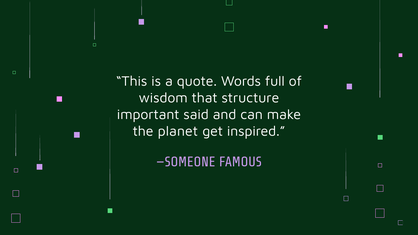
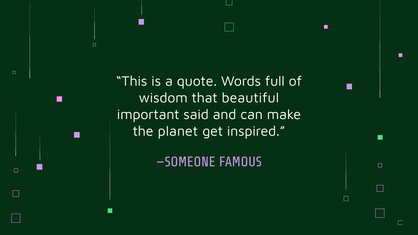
structure: structure -> beautiful
